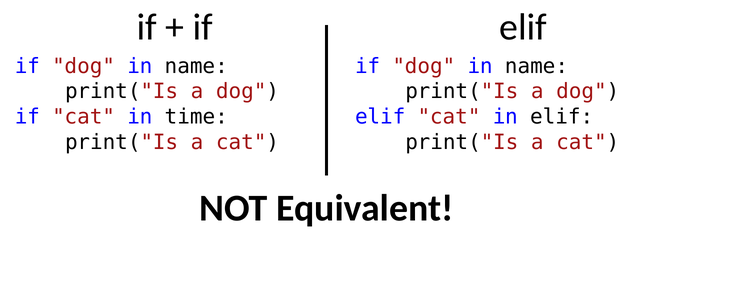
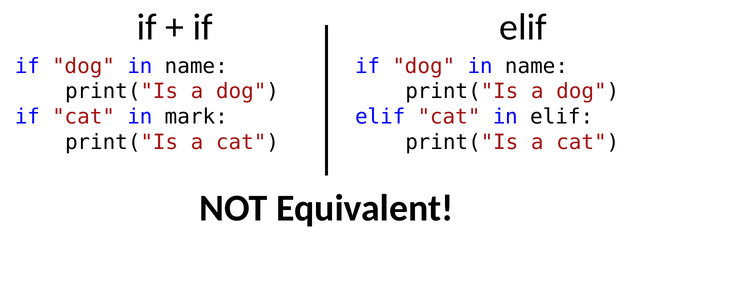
time: time -> mark
